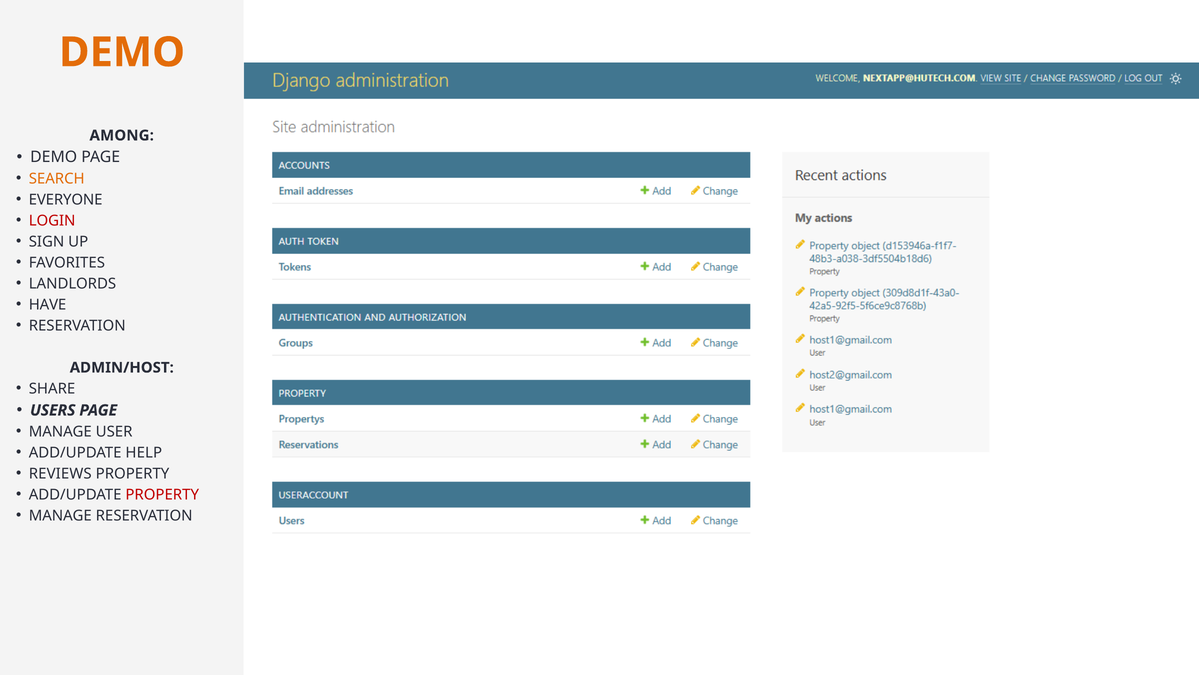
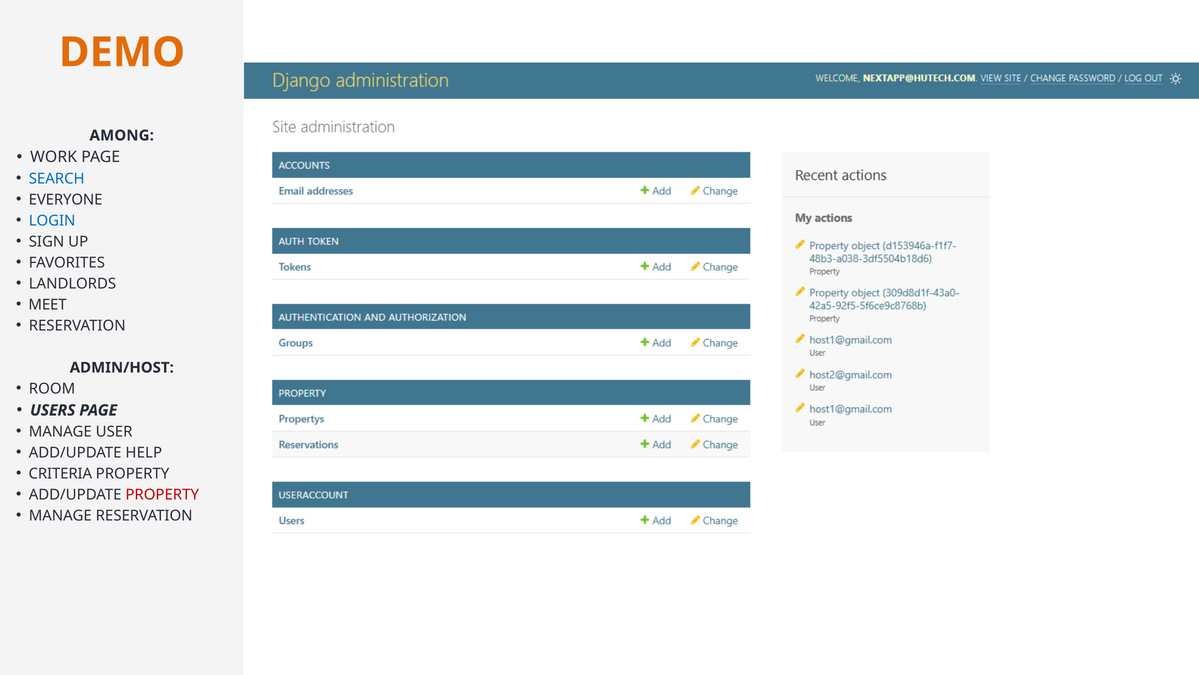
DEMO at (54, 157): DEMO -> WORK
SEARCH colour: orange -> blue
LOGIN colour: red -> blue
HAVE: HAVE -> MEET
SHARE: SHARE -> ROOM
REVIEWS: REVIEWS -> CRITERIA
